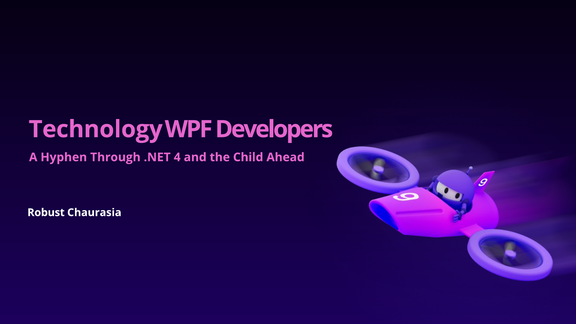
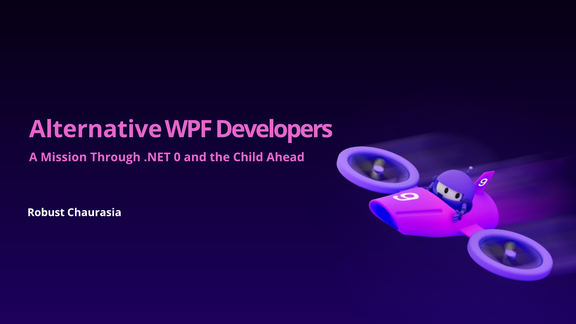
Technology: Technology -> Alternative
Hyphen: Hyphen -> Mission
4: 4 -> 0
